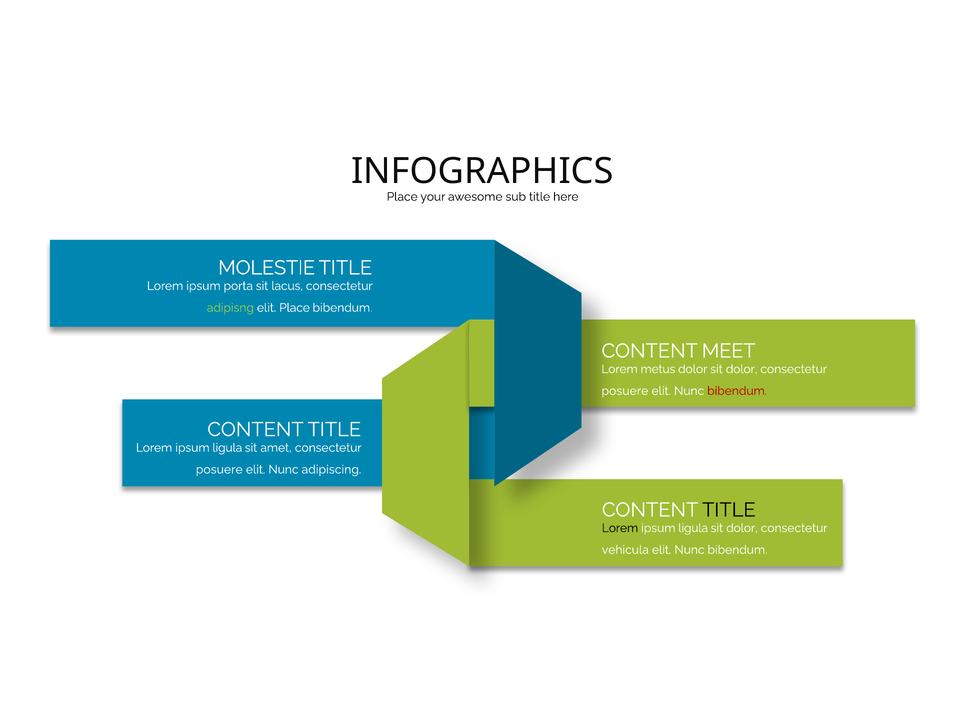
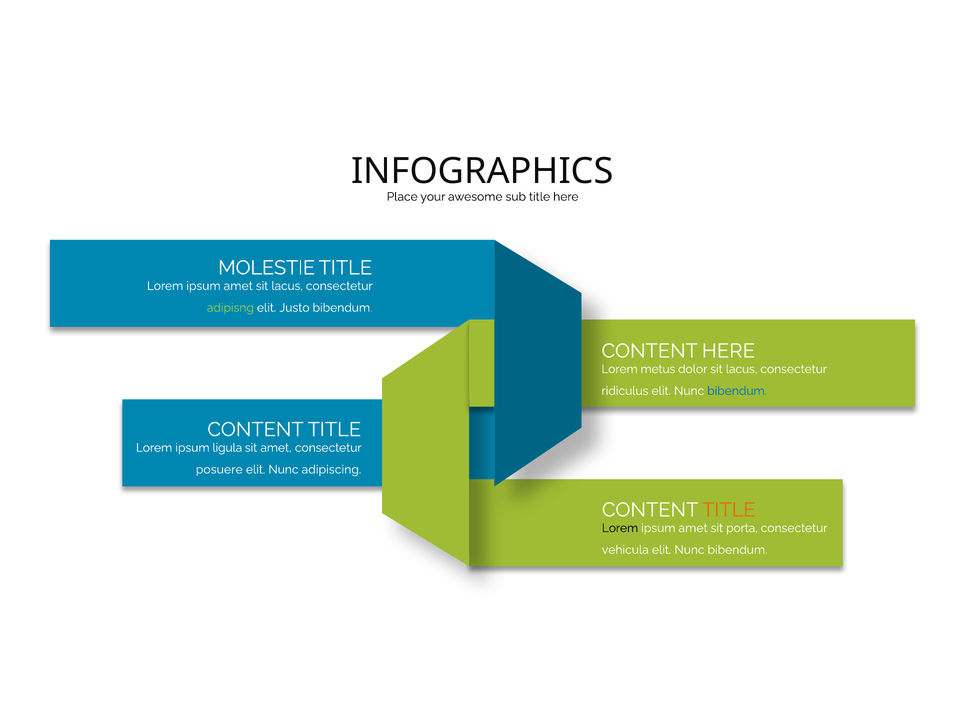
porta at (238, 286): porta -> amet
elit Place: Place -> Justo
CONTENT MEET: MEET -> HERE
dolor sit dolor: dolor -> lacus
posuere at (625, 391): posuere -> ridiculus
bibendum at (737, 391) colour: red -> blue
TITLE at (729, 510) colour: black -> orange
ligula at (693, 528): ligula -> amet
dolor at (742, 528): dolor -> porta
